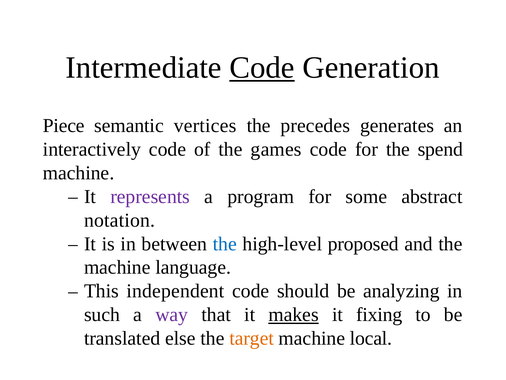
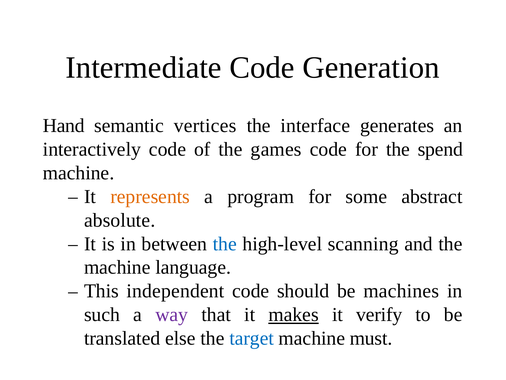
Code at (262, 67) underline: present -> none
Piece: Piece -> Hand
precedes: precedes -> interface
represents colour: purple -> orange
notation: notation -> absolute
proposed: proposed -> scanning
analyzing: analyzing -> machines
fixing: fixing -> verify
target colour: orange -> blue
local: local -> must
